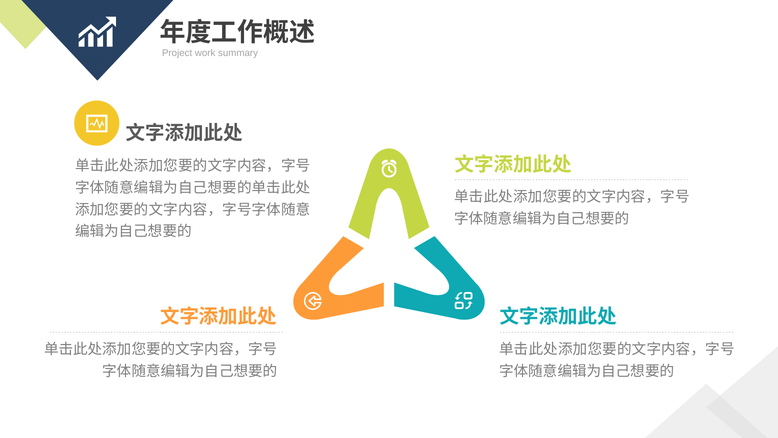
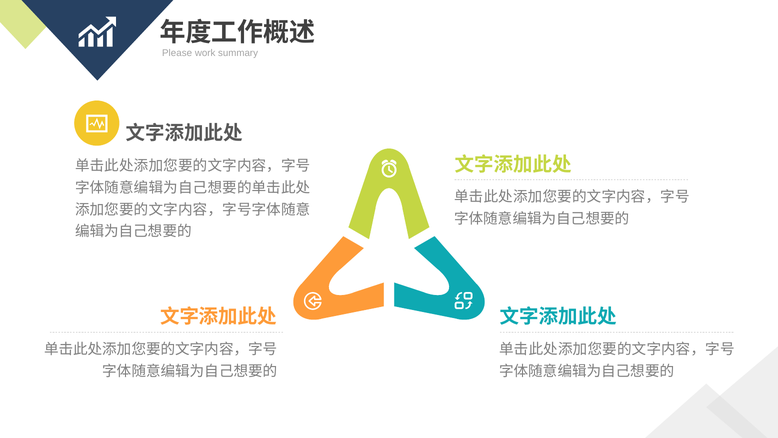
Project: Project -> Please
